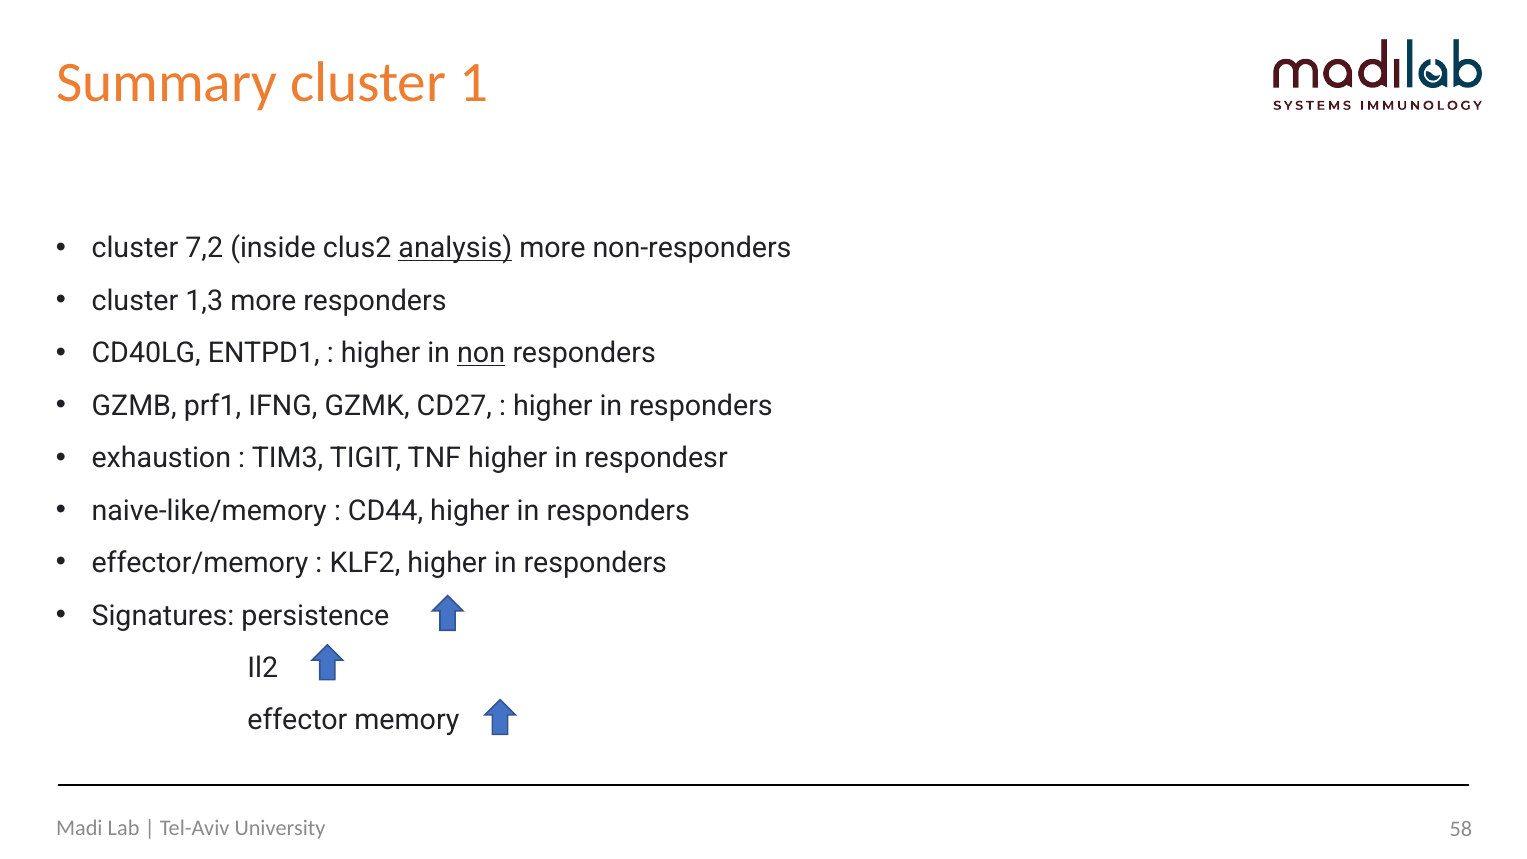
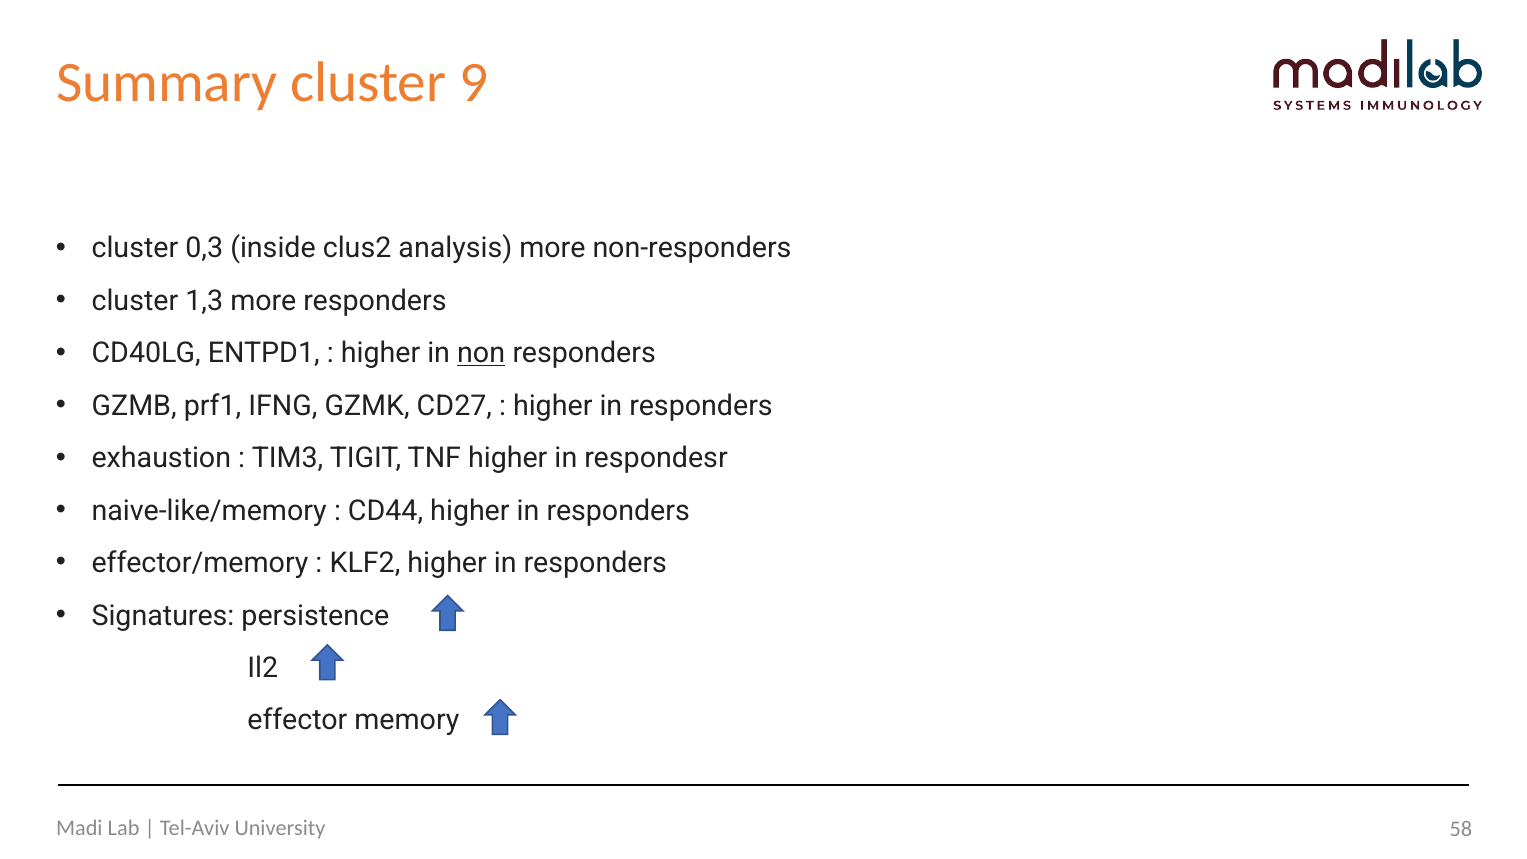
1: 1 -> 9
7,2: 7,2 -> 0,3
analysis underline: present -> none
